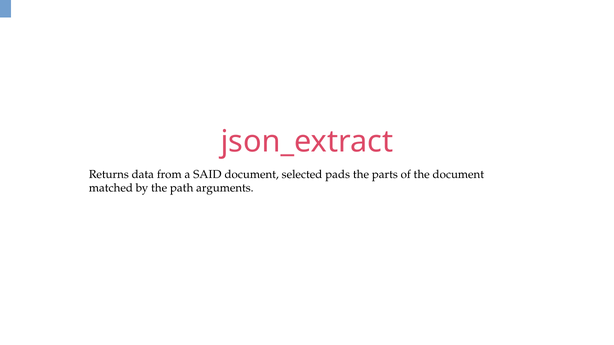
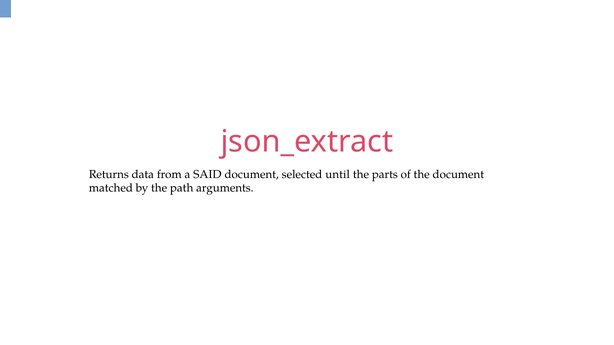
pads: pads -> until
